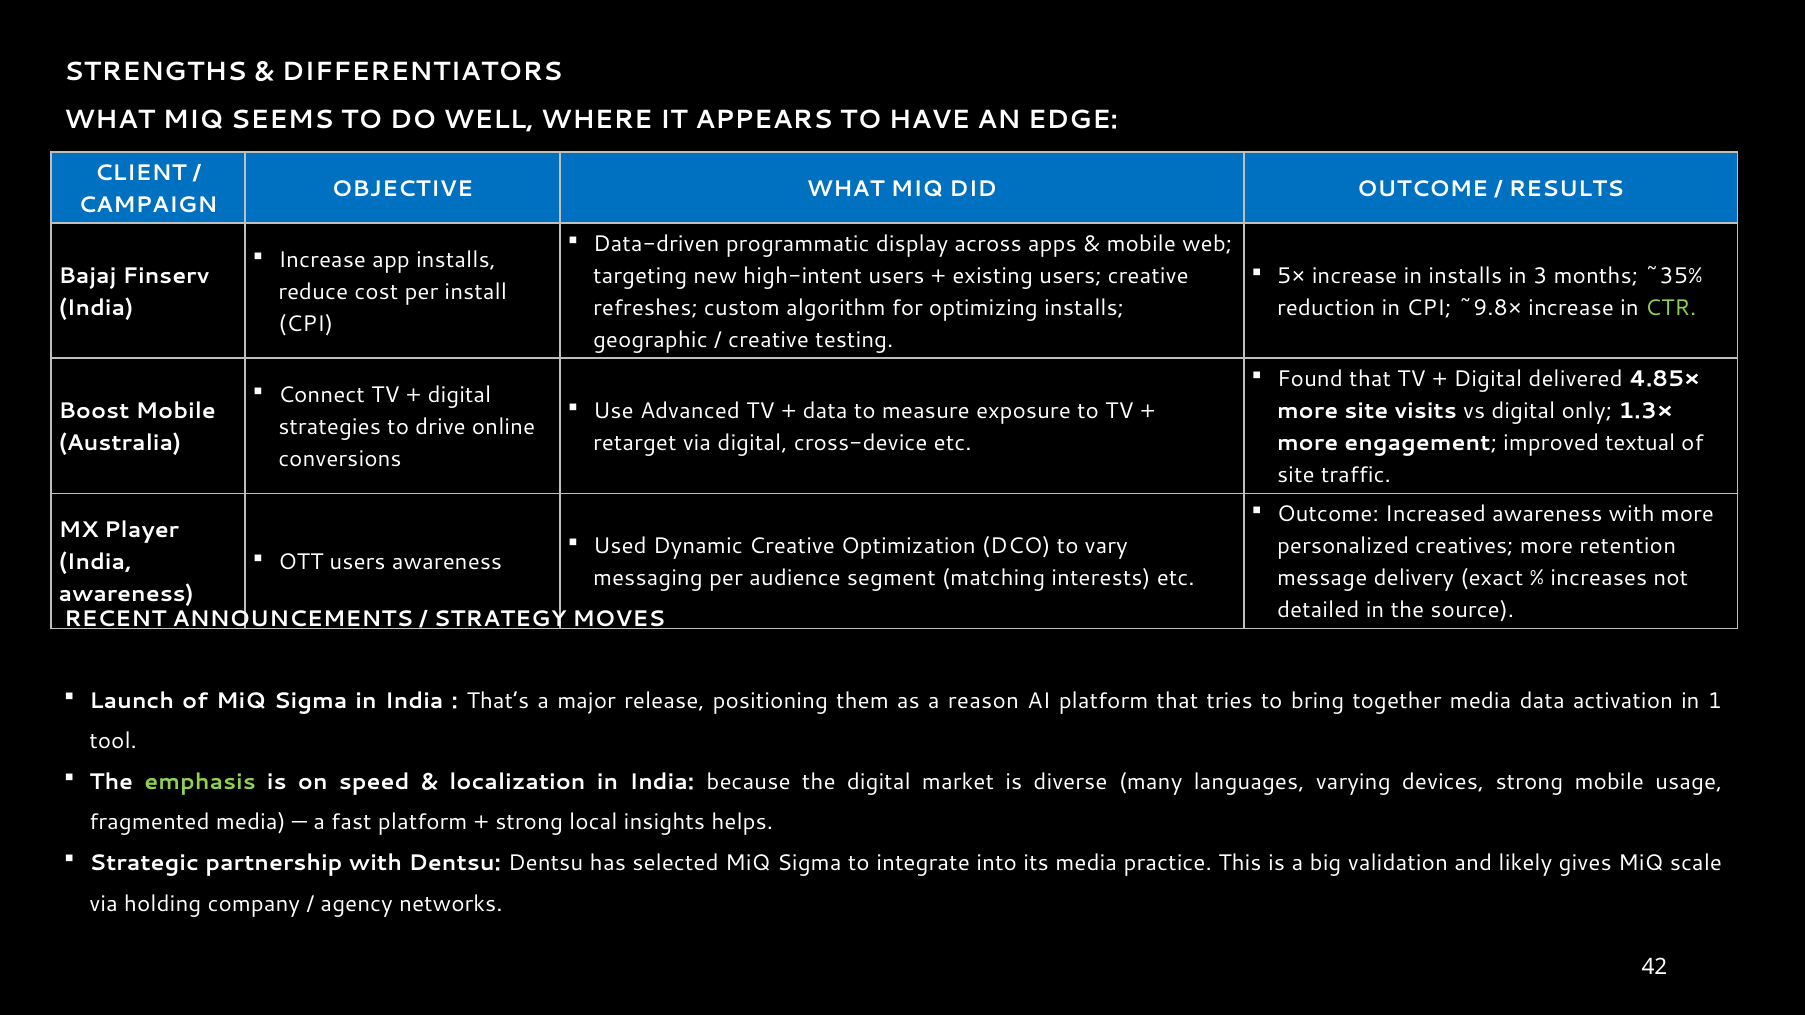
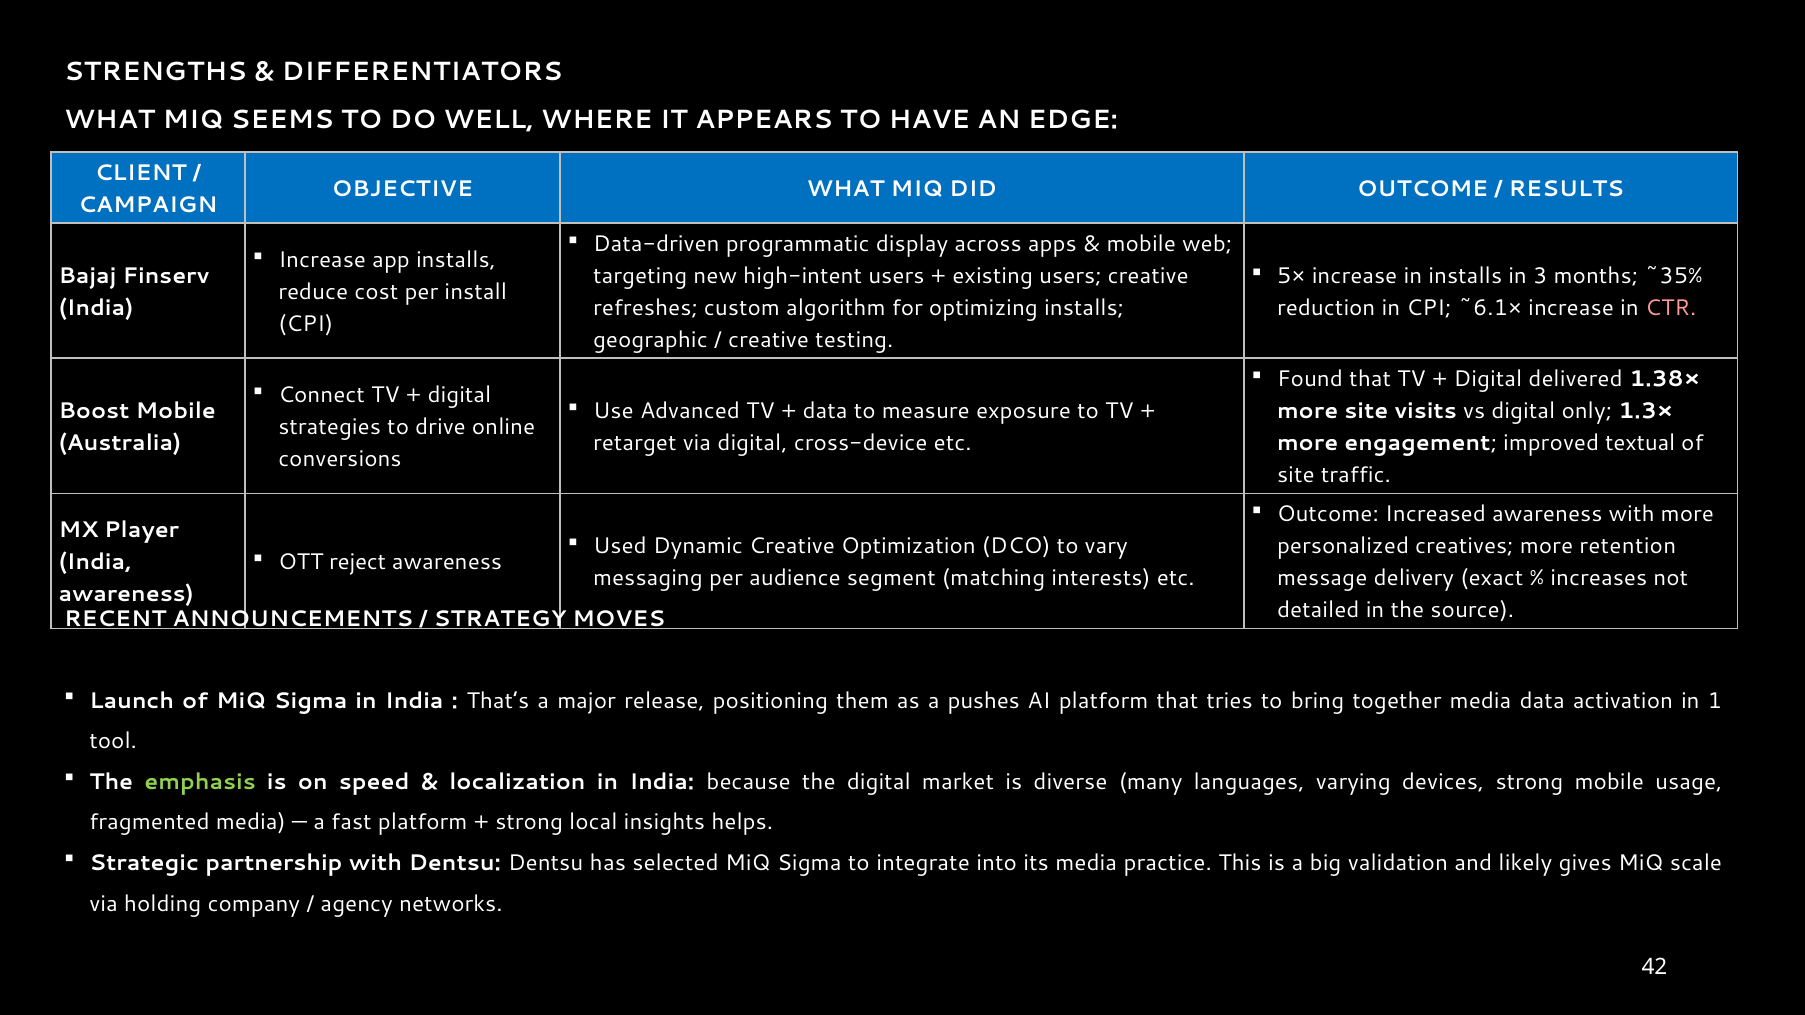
~9.8×: ~9.8× -> ~6.1×
CTR colour: light green -> pink
4.85×: 4.85× -> 1.38×
OTT users: users -> reject
reason: reason -> pushes
